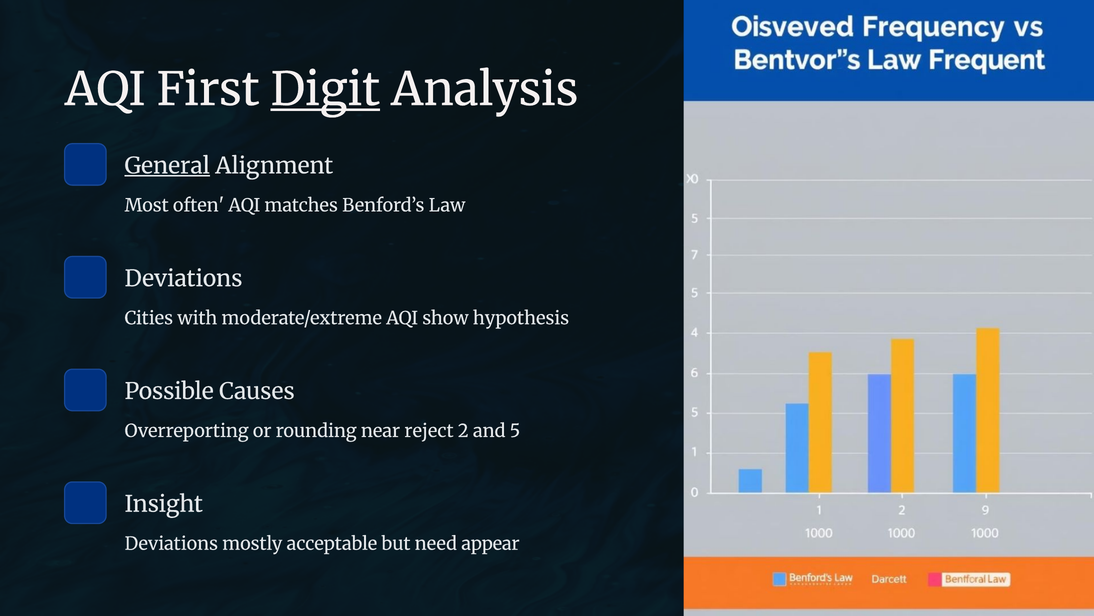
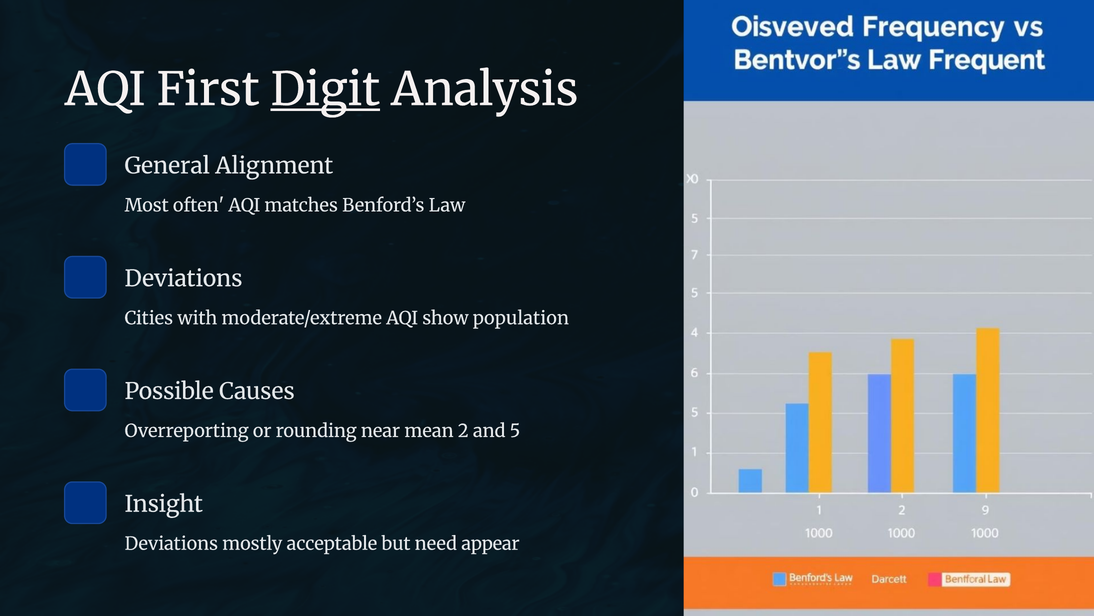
General underline: present -> none
hypothesis: hypothesis -> population
reject: reject -> mean
